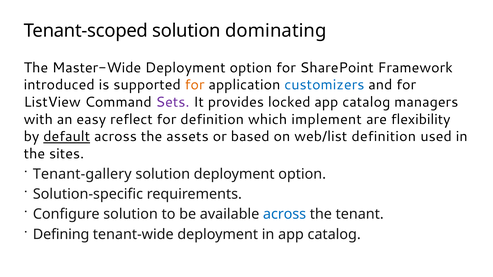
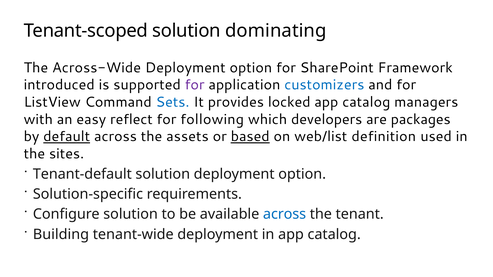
Master-Wide: Master-Wide -> Across-Wide
for at (195, 85) colour: orange -> purple
Sets colour: purple -> blue
for definition: definition -> following
implement: implement -> developers
flexibility: flexibility -> packages
based underline: none -> present
Tenant-gallery: Tenant-gallery -> Tenant-default
Defining: Defining -> Building
